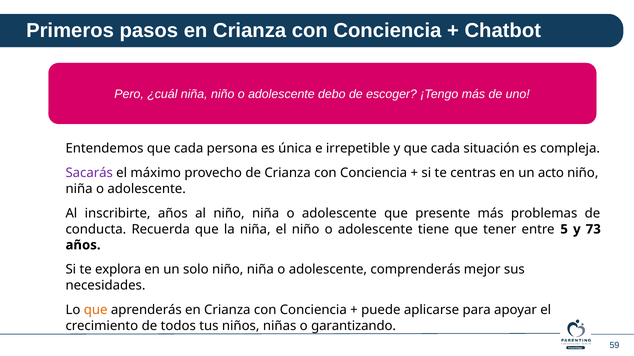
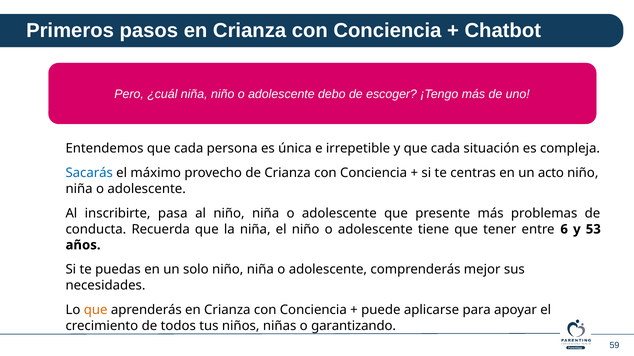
Sacarás colour: purple -> blue
inscribirte años: años -> pasa
5: 5 -> 6
73: 73 -> 53
explora: explora -> puedas
